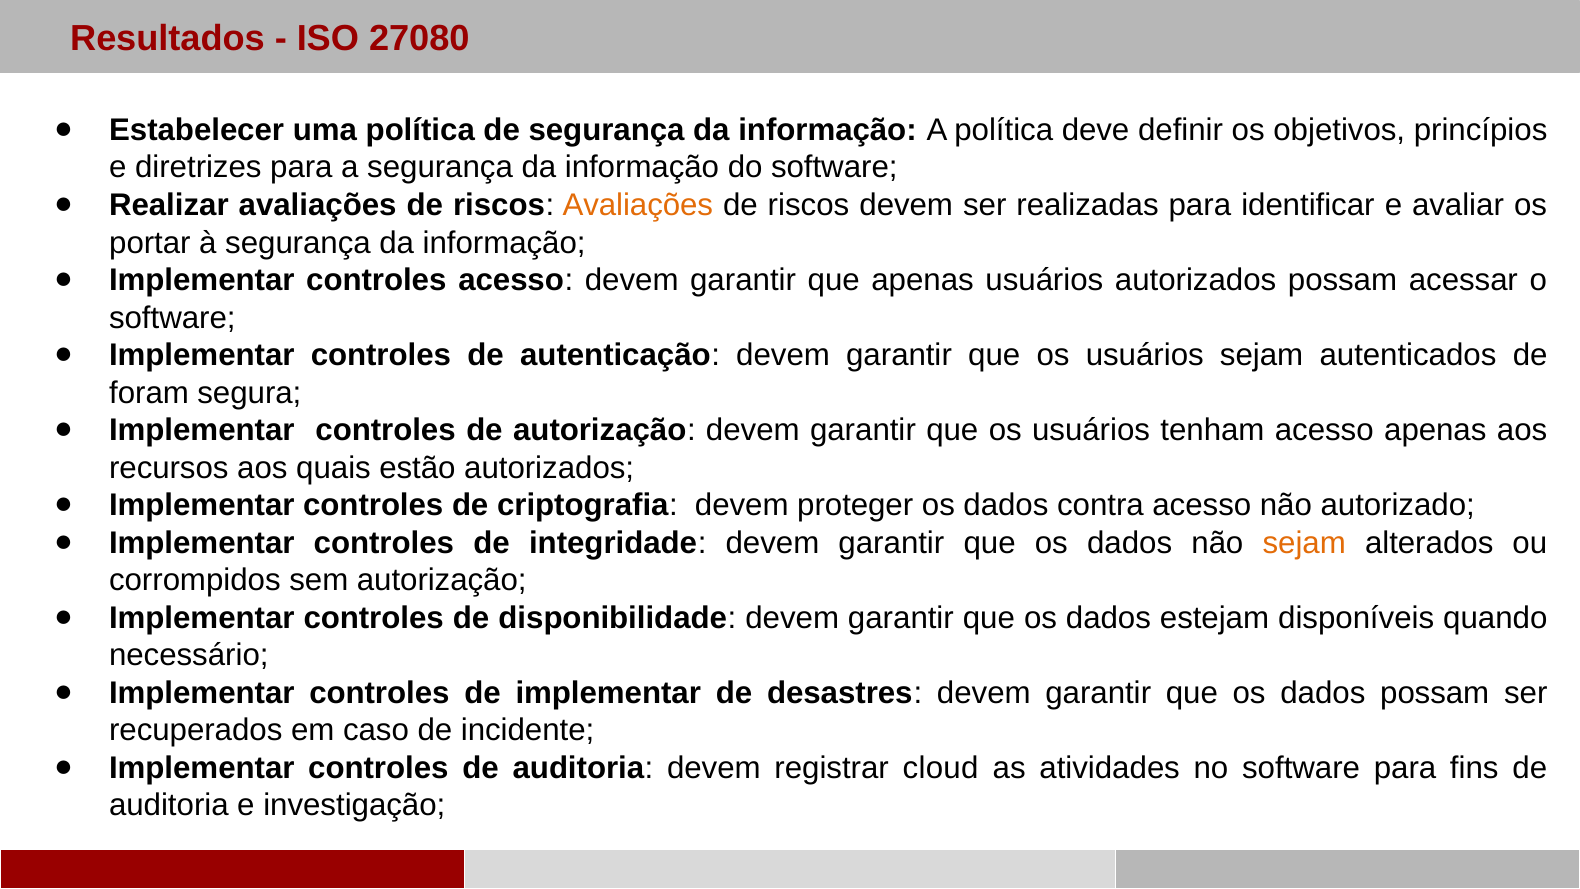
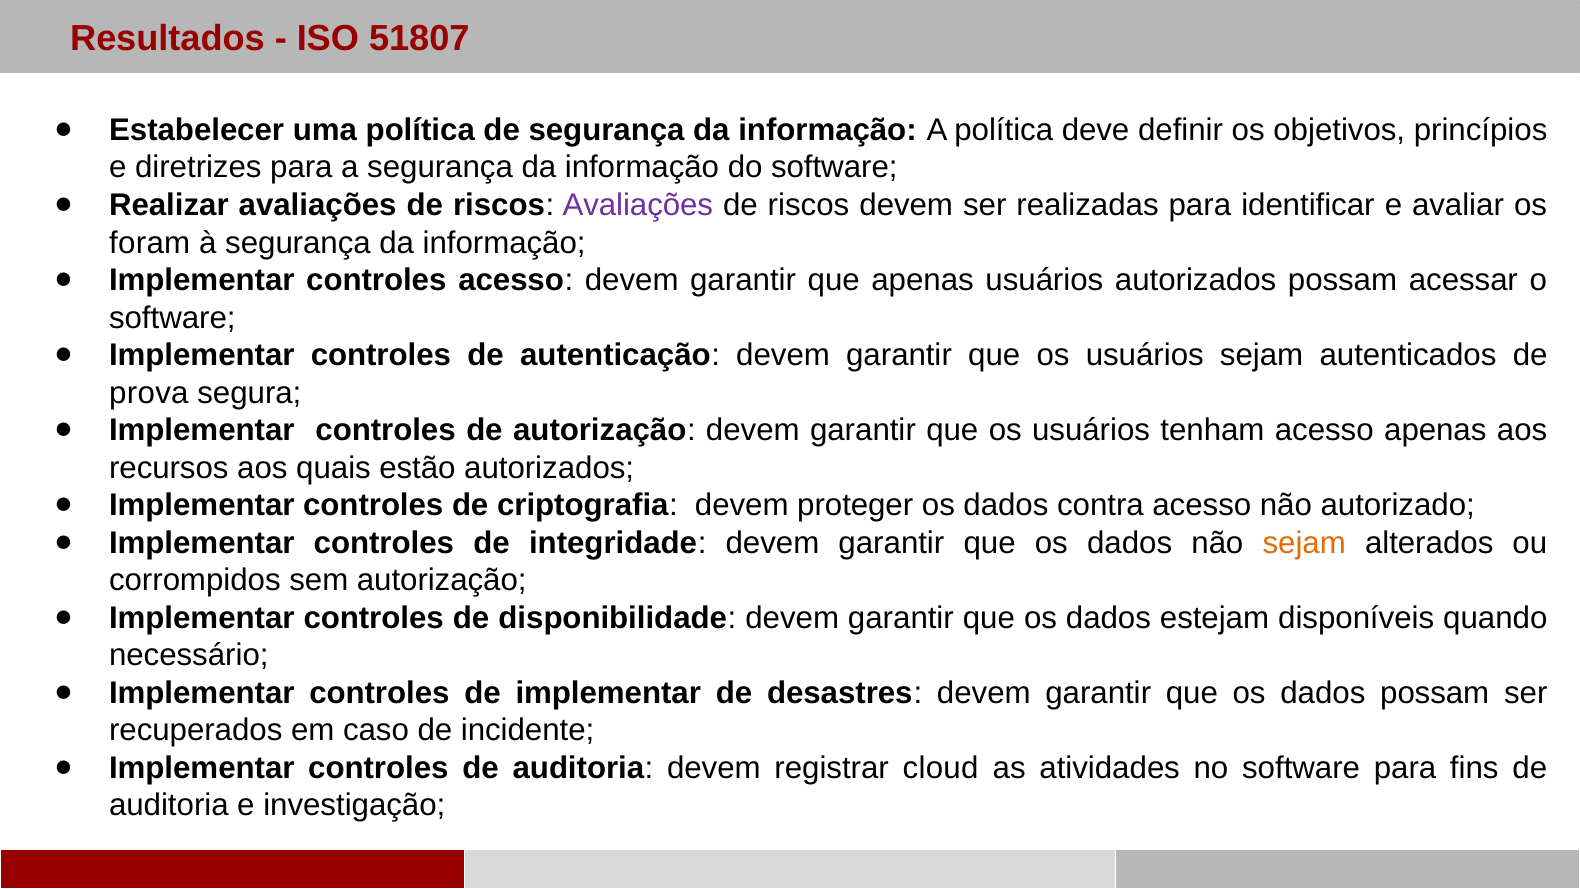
27080: 27080 -> 51807
Avaliações at (638, 205) colour: orange -> purple
portar: portar -> foram
foram: foram -> prova
